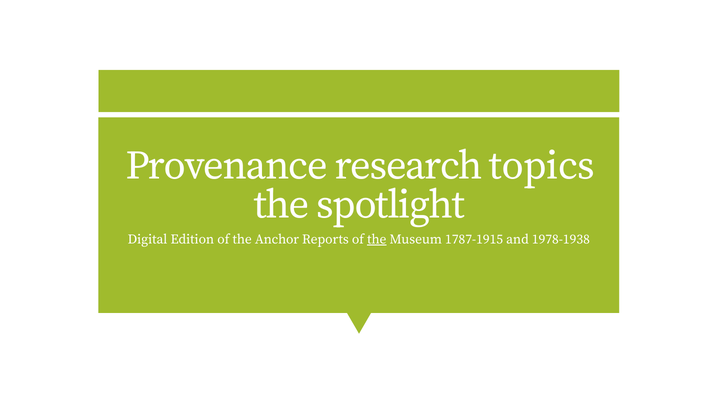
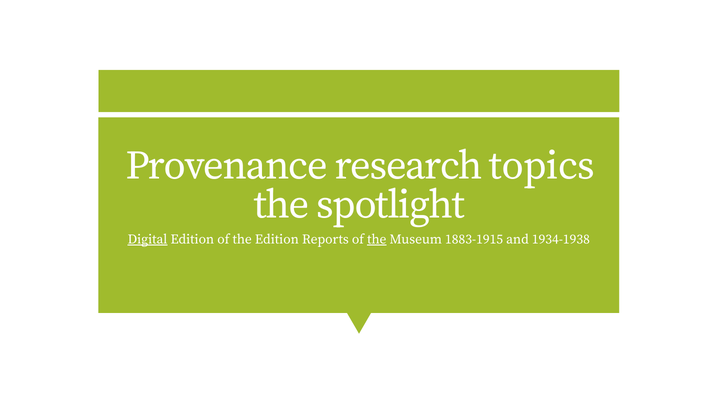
Digital underline: none -> present
the Anchor: Anchor -> Edition
1787-1915: 1787-1915 -> 1883-1915
1978-1938: 1978-1938 -> 1934-1938
